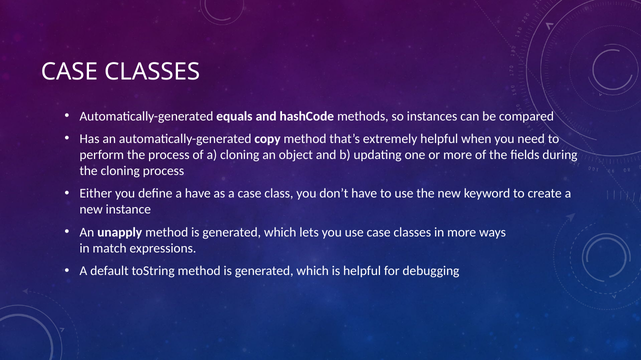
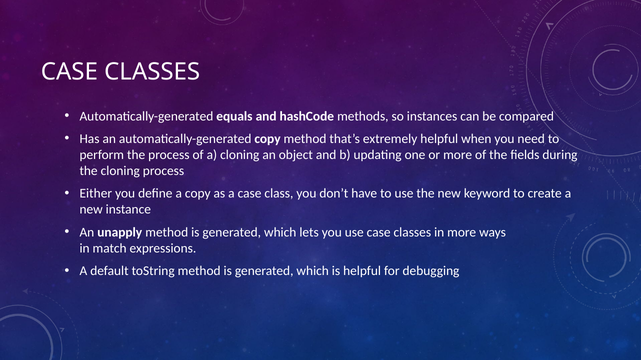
a have: have -> copy
